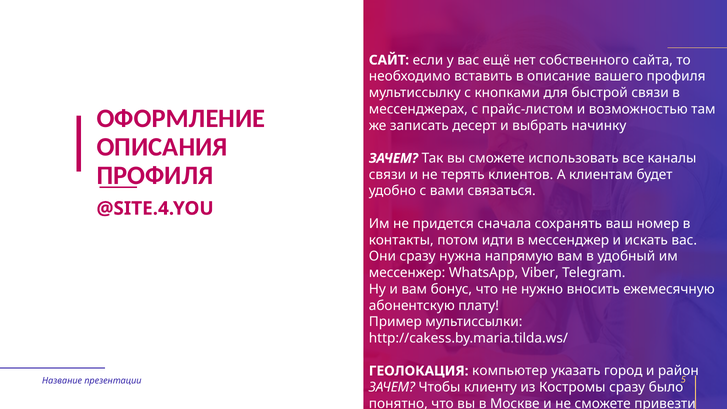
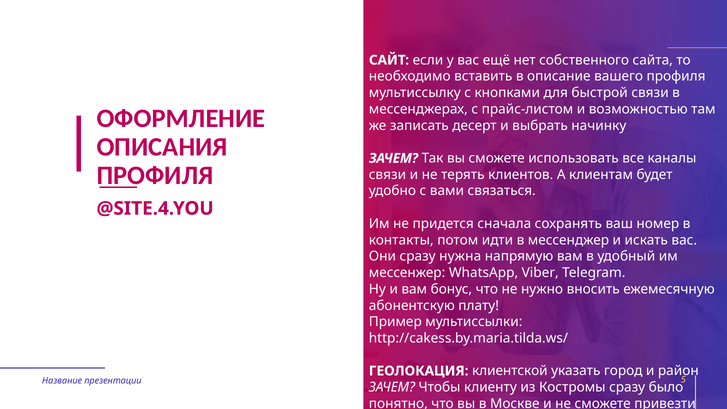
компьютер: компьютер -> клиентской
